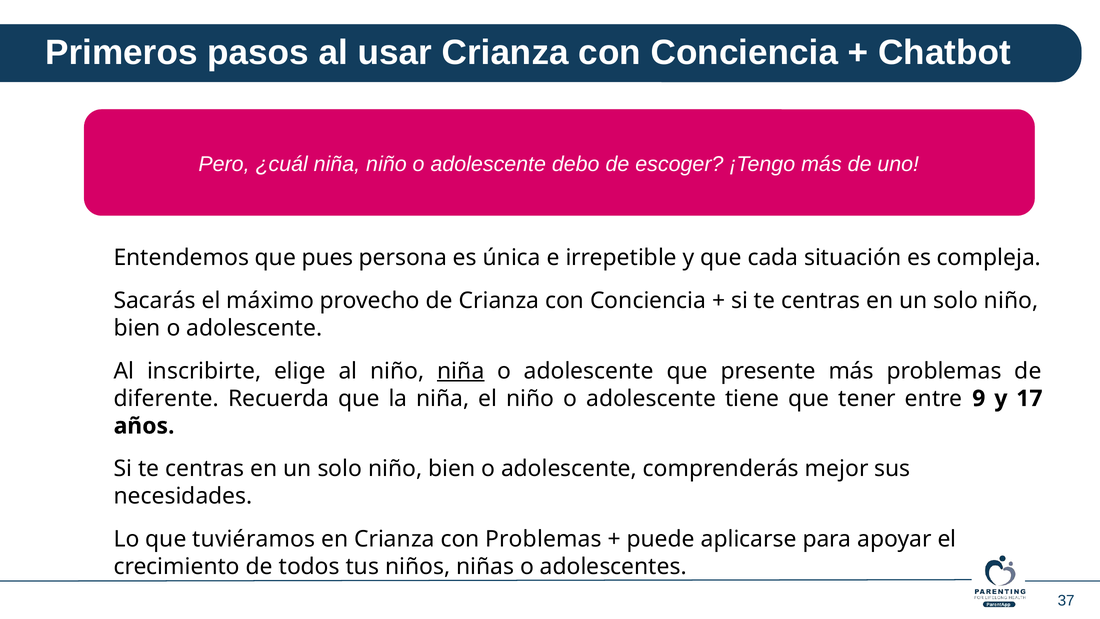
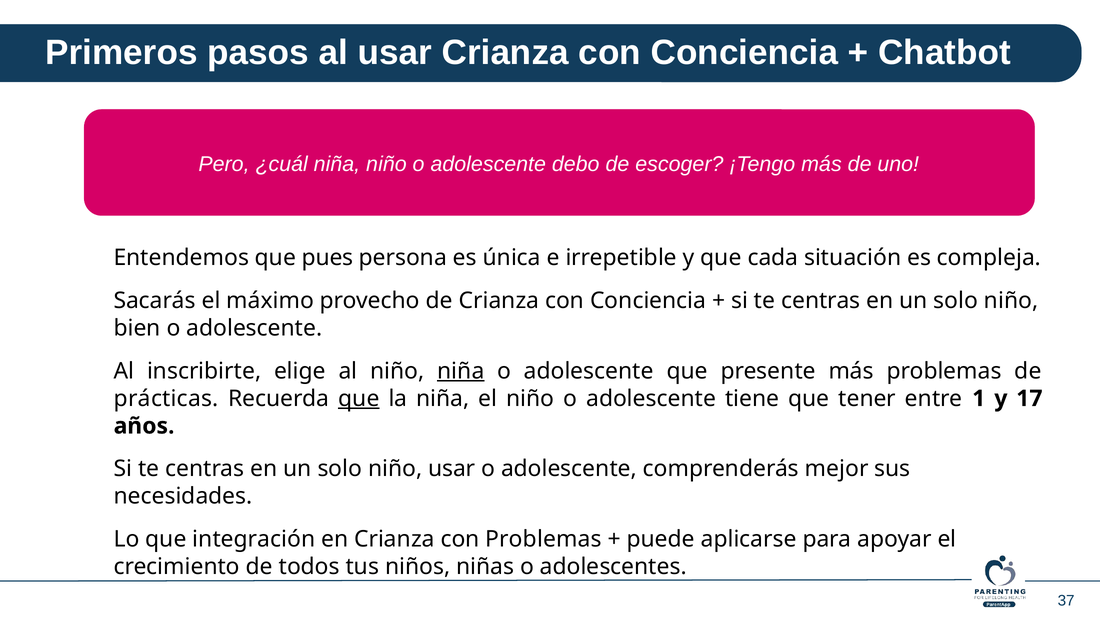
diferente: diferente -> prácticas
que at (359, 398) underline: none -> present
9: 9 -> 1
bien at (452, 469): bien -> usar
tuviéramos: tuviéramos -> integración
